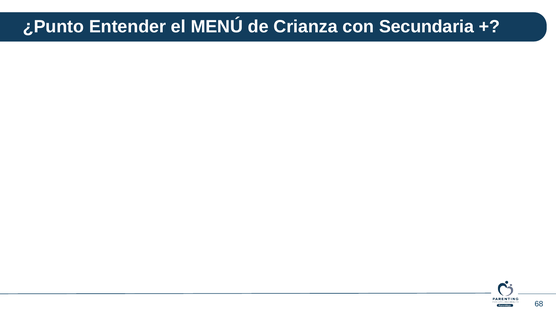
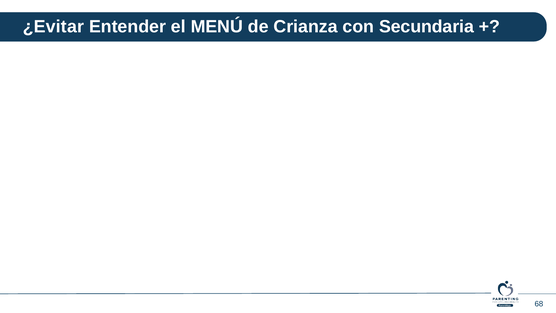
¿Punto: ¿Punto -> ¿Evitar
